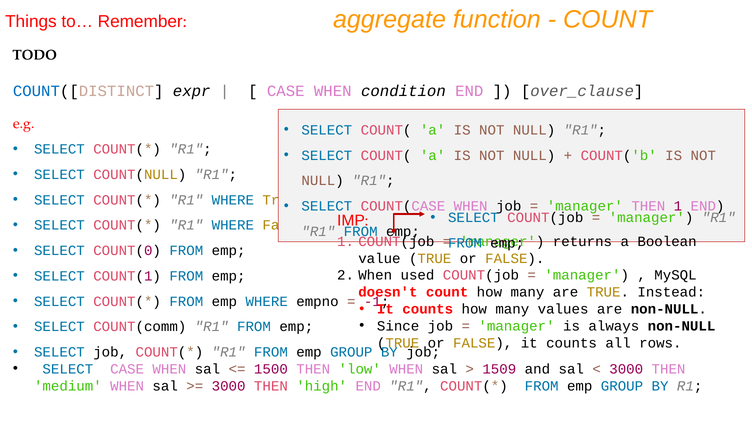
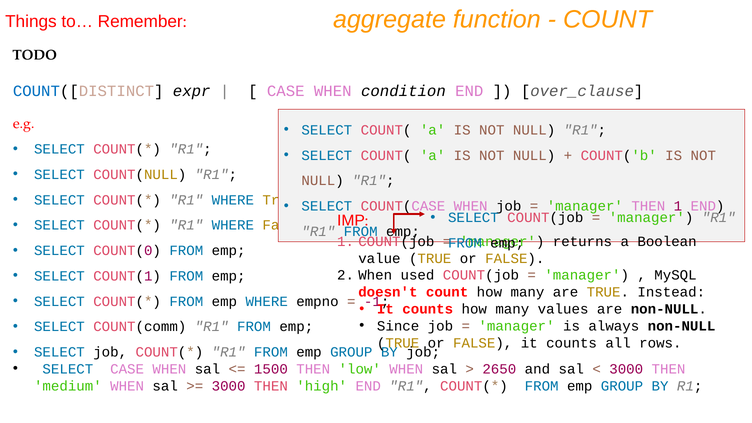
1509: 1509 -> 2650
